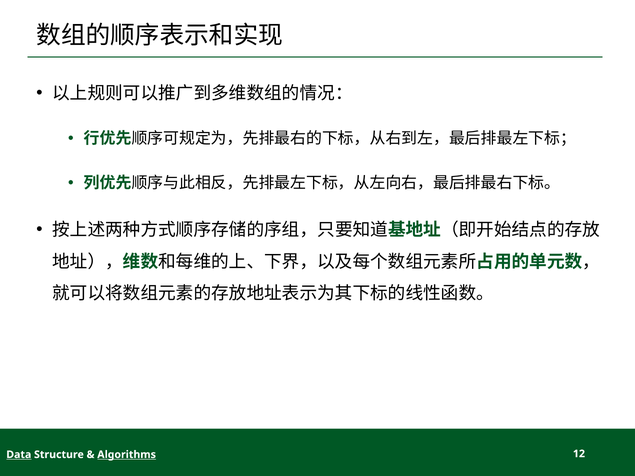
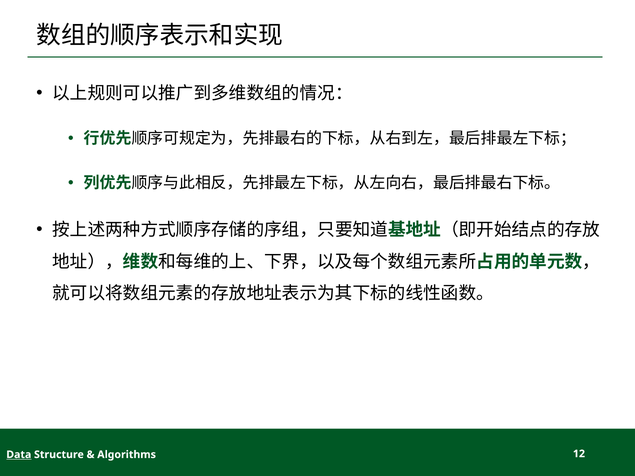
Algorithms underline: present -> none
